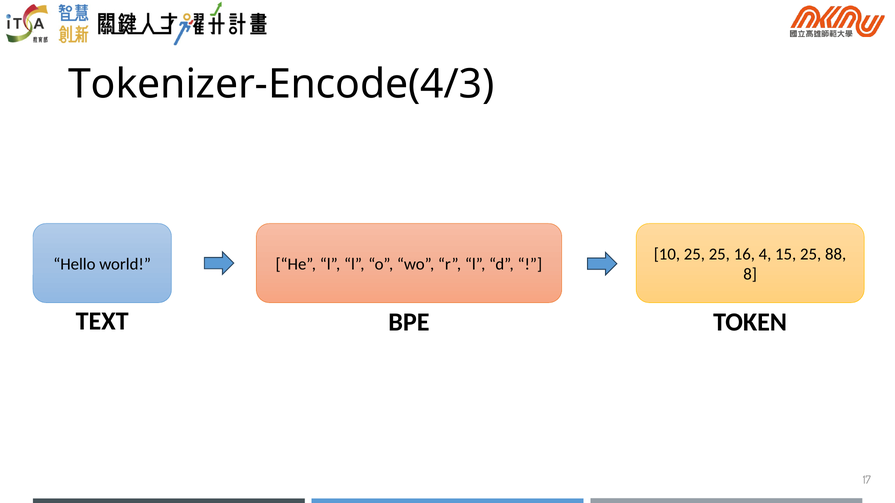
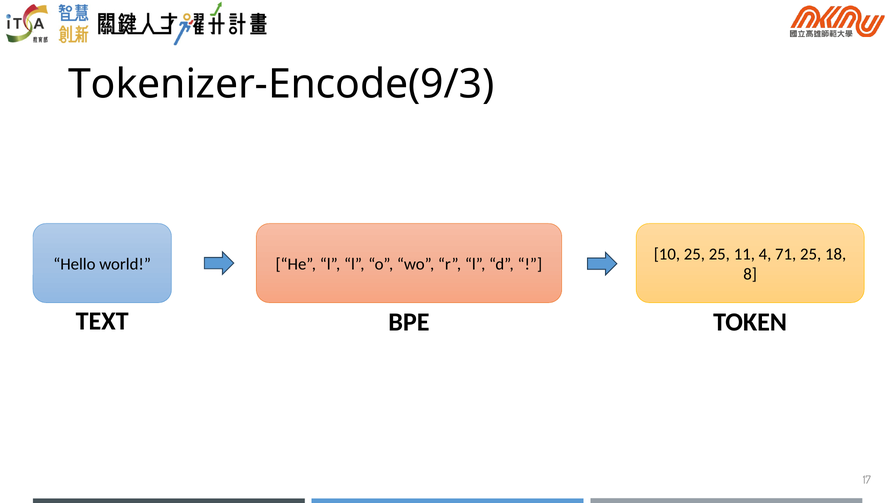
Tokenizer-Encode(4/3: Tokenizer-Encode(4/3 -> Tokenizer-Encode(9/3
16: 16 -> 11
15: 15 -> 71
88: 88 -> 18
